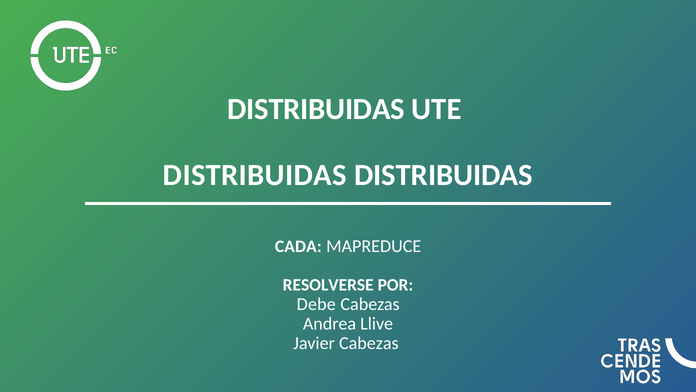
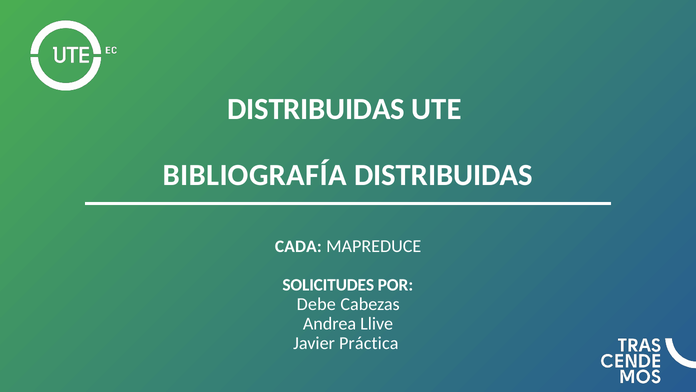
DISTRIBUIDAS at (255, 175): DISTRIBUIDAS -> BIBLIOGRAFÍA
RESOLVERSE: RESOLVERSE -> SOLICITUDES
Javier Cabezas: Cabezas -> Práctica
